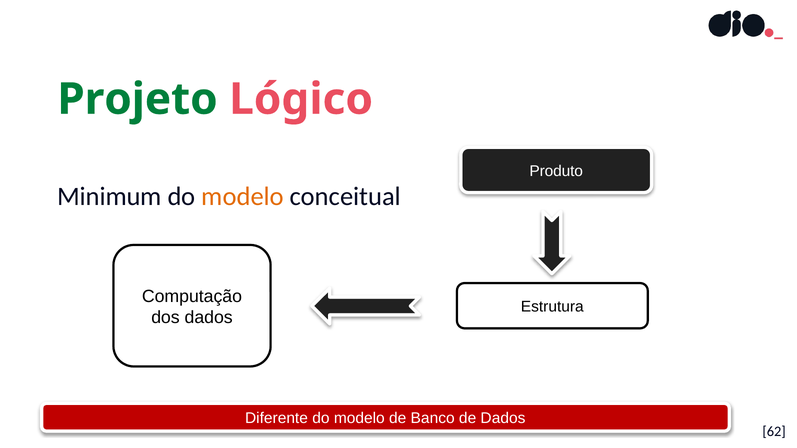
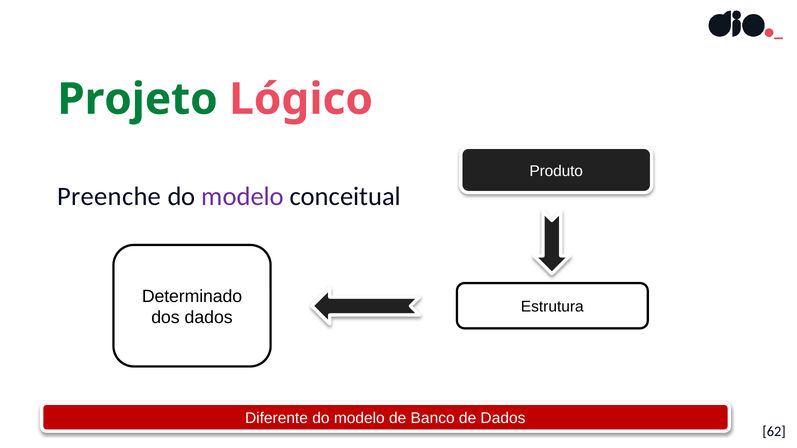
Minimum: Minimum -> Preenche
modelo at (243, 197) colour: orange -> purple
Computação: Computação -> Determinado
